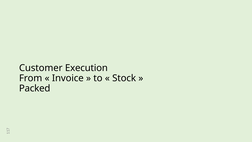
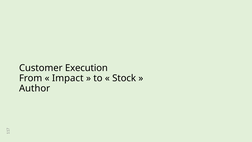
Invoice: Invoice -> Impact
Packed: Packed -> Author
